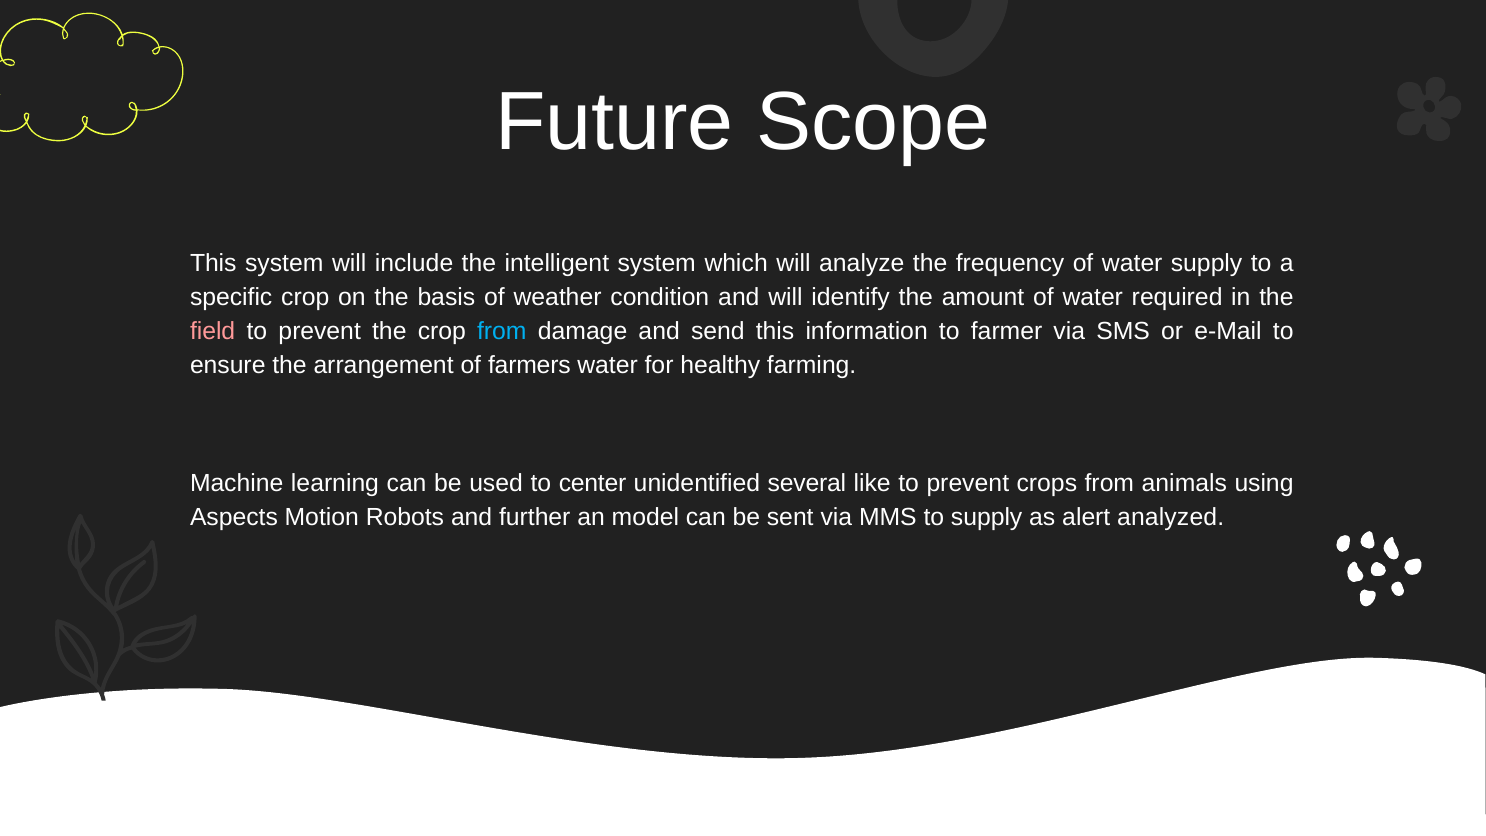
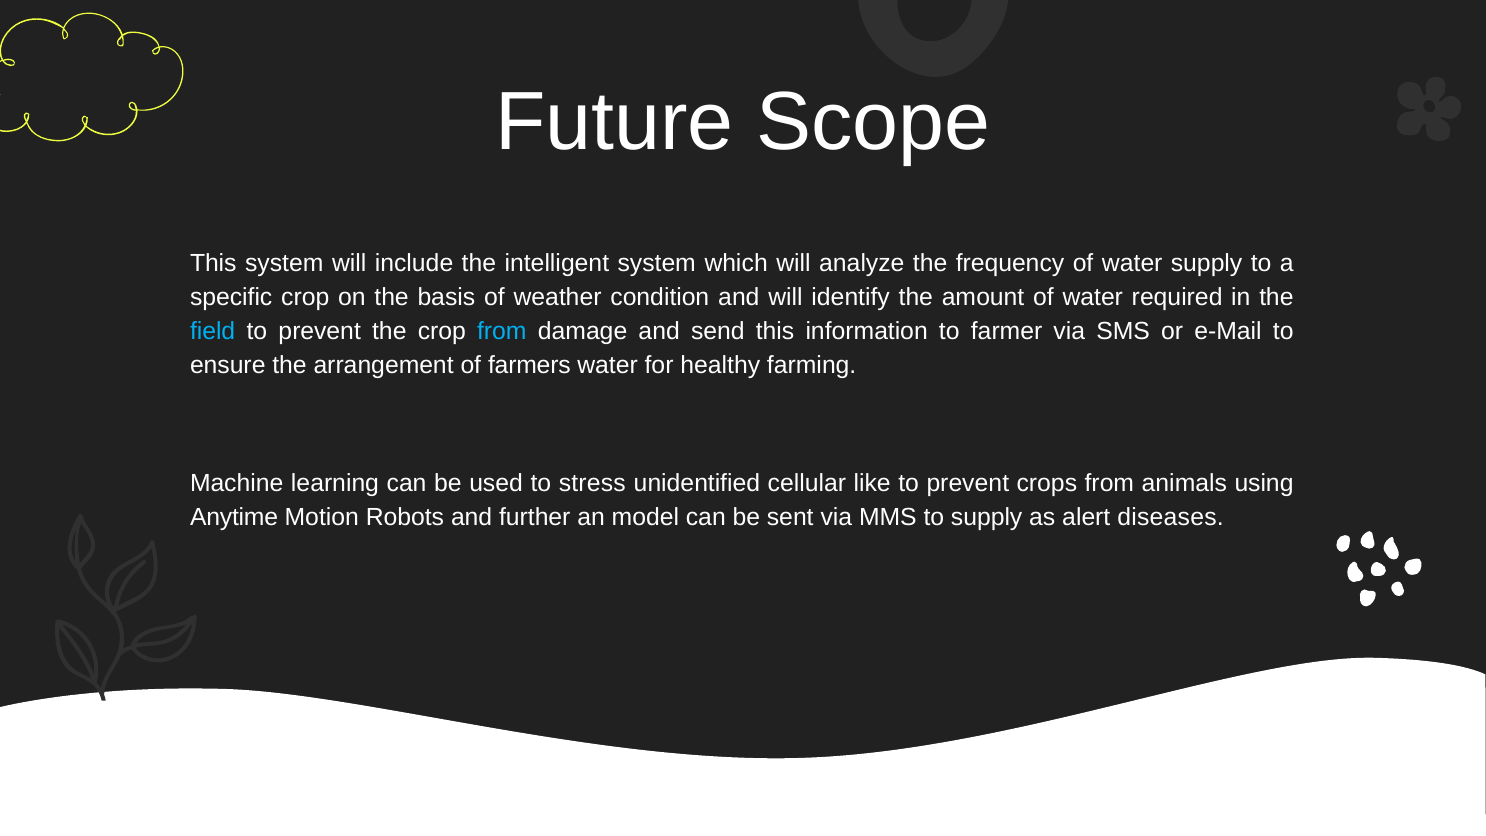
field colour: pink -> light blue
center: center -> stress
several: several -> cellular
Aspects: Aspects -> Anytime
analyzed: analyzed -> diseases
